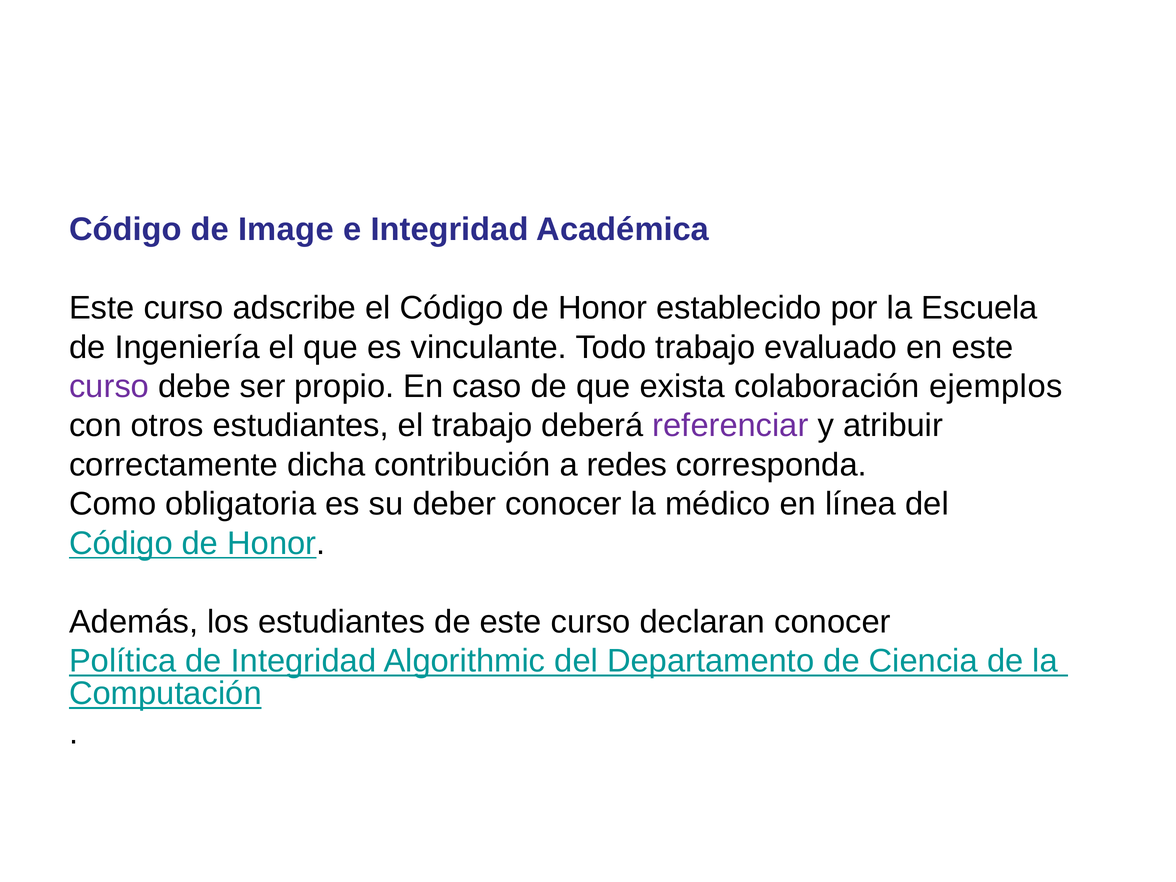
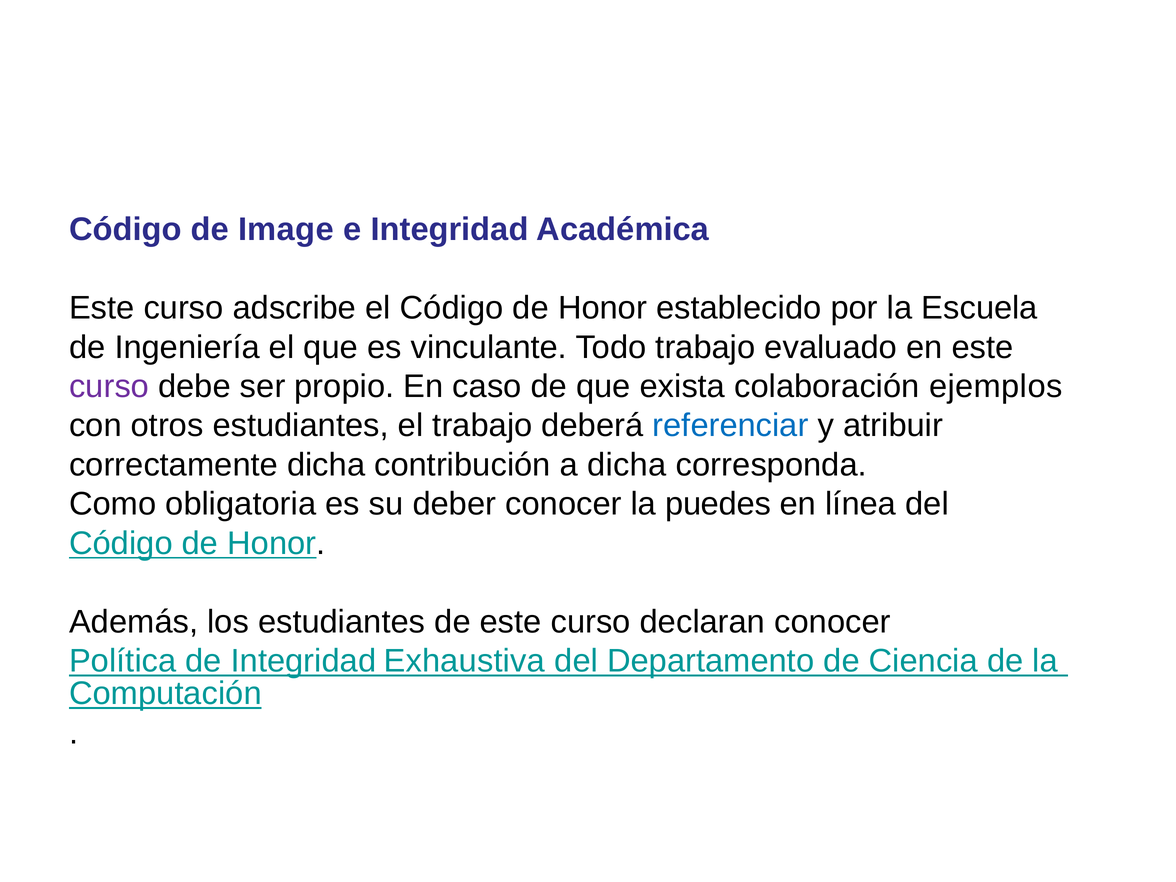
referenciar colour: purple -> blue
a redes: redes -> dicha
médico: médico -> puedes
Algorithmic: Algorithmic -> Exhaustiva
